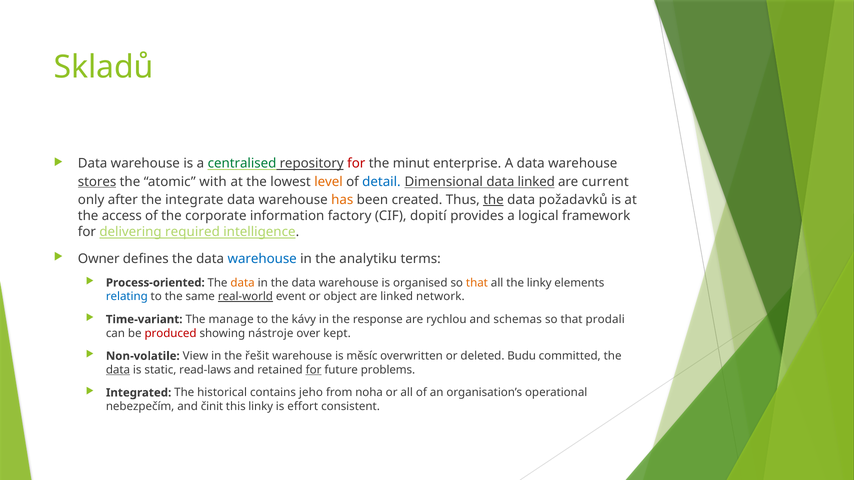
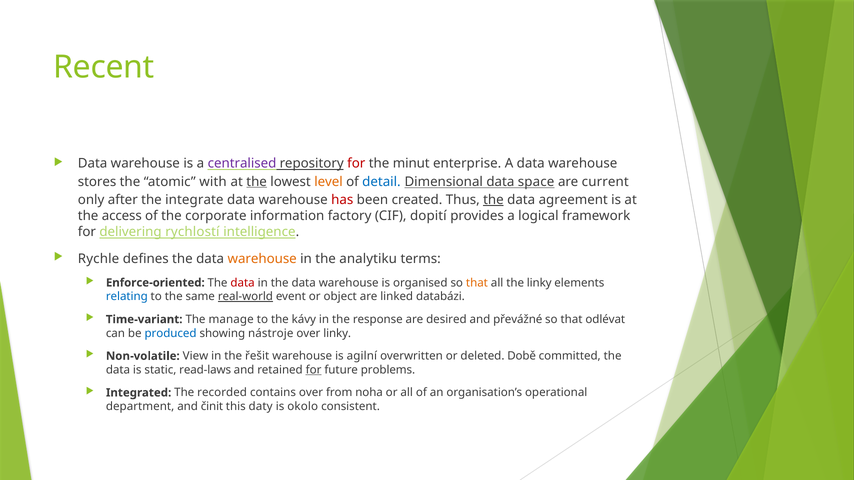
Skladů: Skladů -> Recent
centralised colour: green -> purple
stores underline: present -> none
the at (257, 182) underline: none -> present
data linked: linked -> space
has colour: orange -> red
požadavků: požadavků -> agreement
required: required -> rychlostí
Owner: Owner -> Rychle
warehouse at (262, 259) colour: blue -> orange
Process-oriented: Process-oriented -> Enforce-oriented
data at (243, 283) colour: orange -> red
network: network -> databázi
rychlou: rychlou -> desired
schemas: schemas -> převážné
prodali: prodali -> odlévat
produced colour: red -> blue
over kept: kept -> linky
měsíc: měsíc -> agilní
Budu: Budu -> Době
data at (118, 370) underline: present -> none
historical: historical -> recorded
contains jeho: jeho -> over
nebezpečím: nebezpečím -> department
this linky: linky -> daty
effort: effort -> okolo
